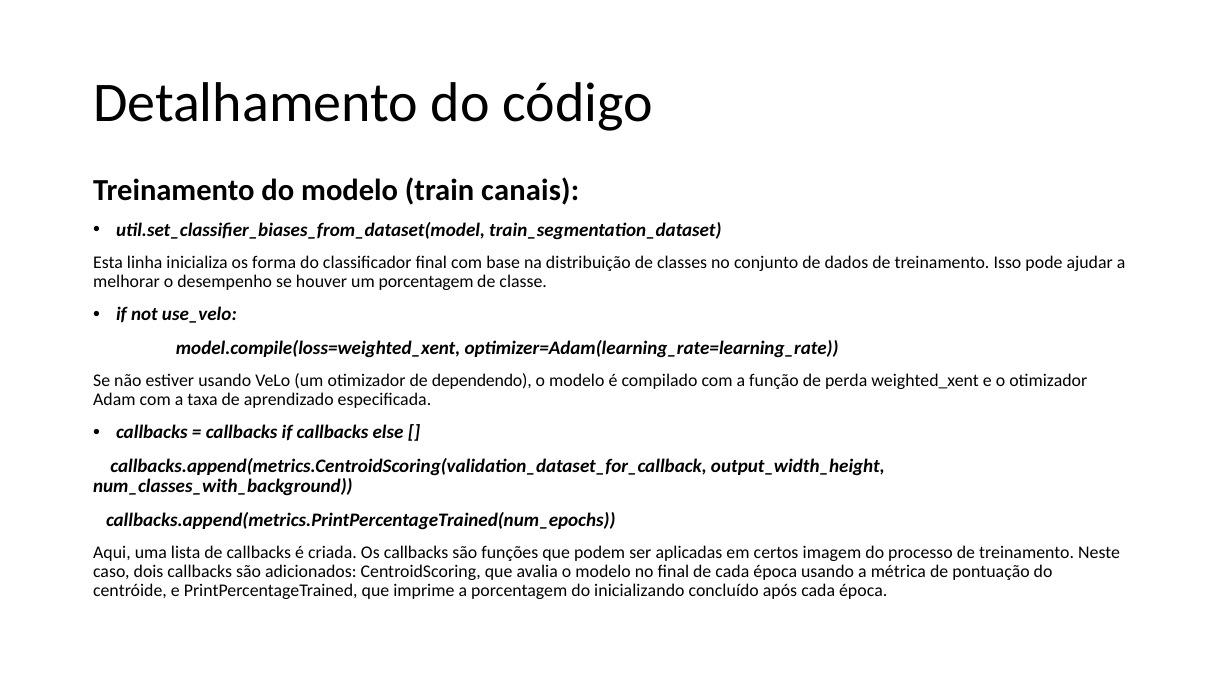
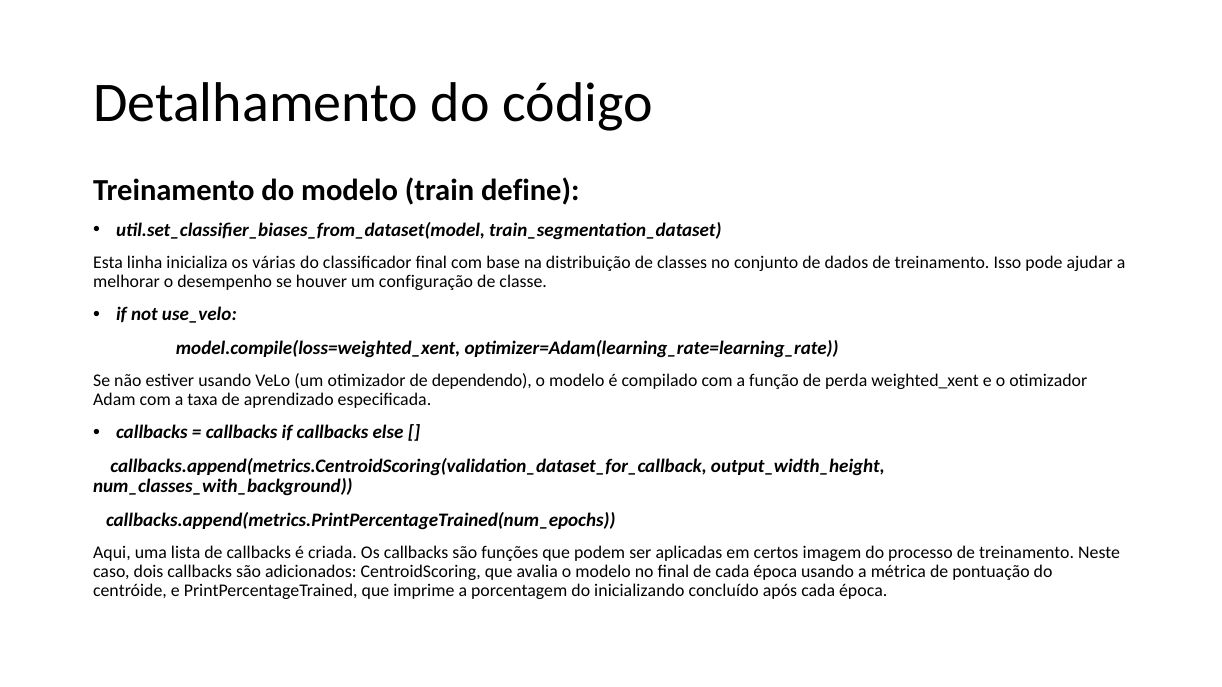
canais: canais -> define
forma: forma -> várias
um porcentagem: porcentagem -> configuração
